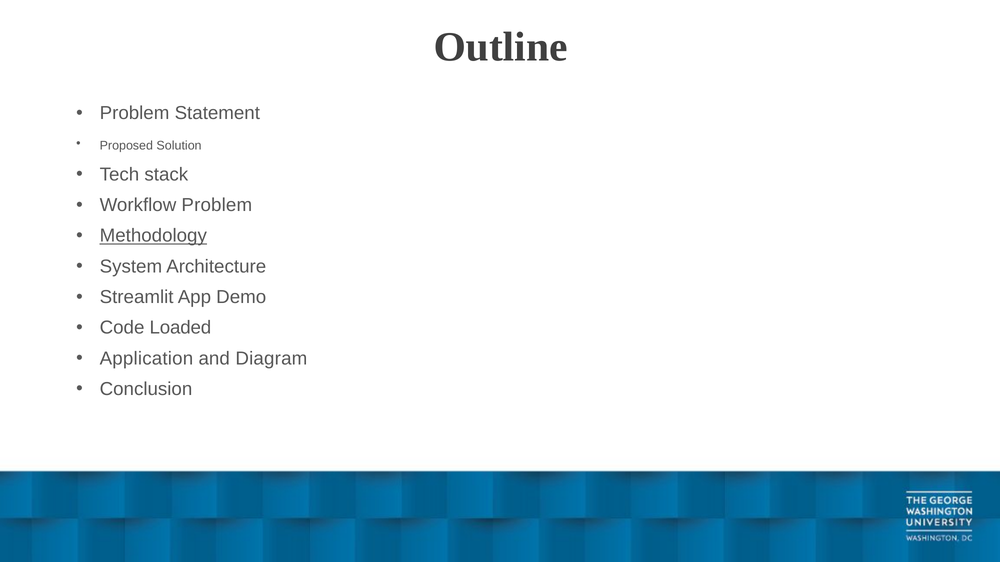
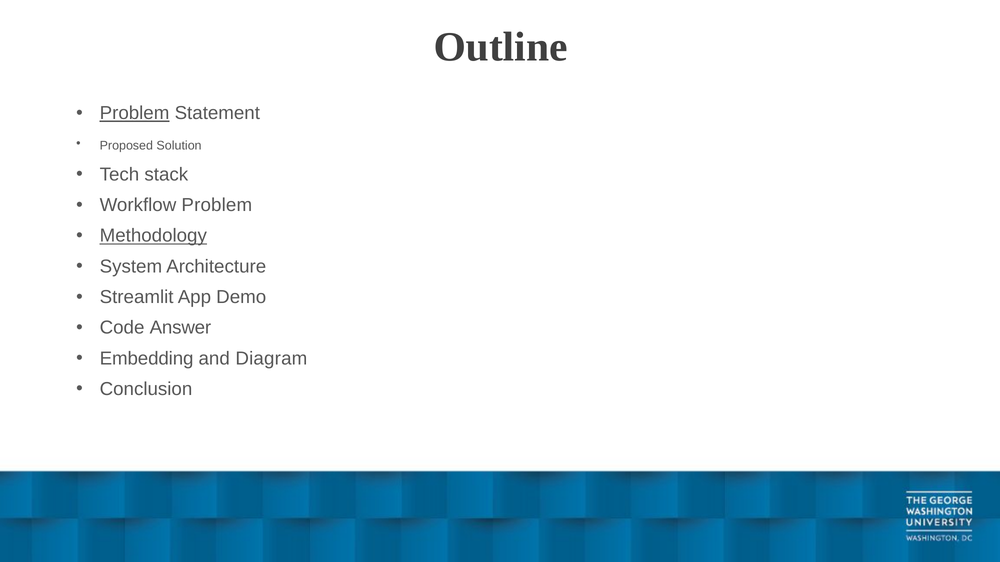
Problem at (135, 113) underline: none -> present
Loaded: Loaded -> Answer
Application: Application -> Embedding
